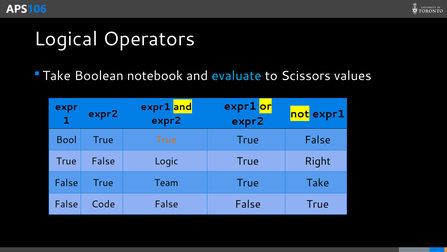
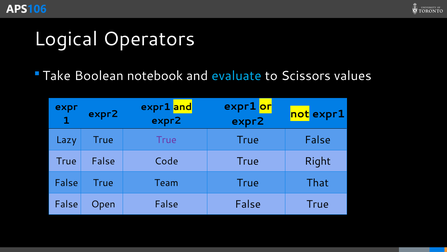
Bool: Bool -> Lazy
True at (166, 139) colour: orange -> purple
Logic: Logic -> Code
True Take: Take -> That
Code: Code -> Open
